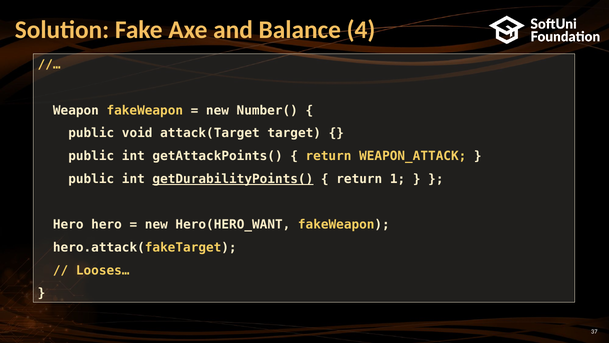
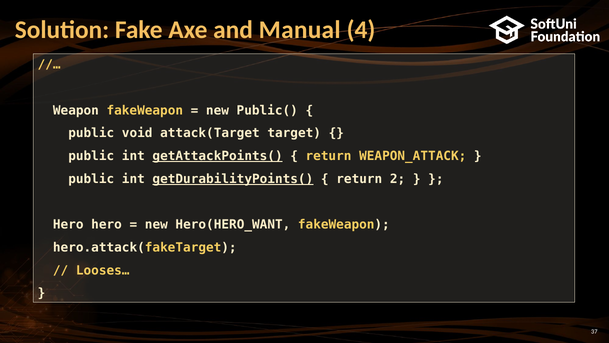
Balance: Balance -> Manual
Number(: Number( -> Public(
getAttackPoints( underline: none -> present
1: 1 -> 2
